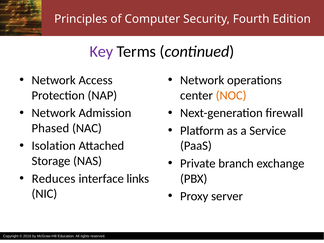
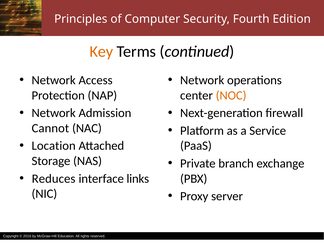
Key colour: purple -> orange
Phased: Phased -> Cannot
Isolation: Isolation -> Location
